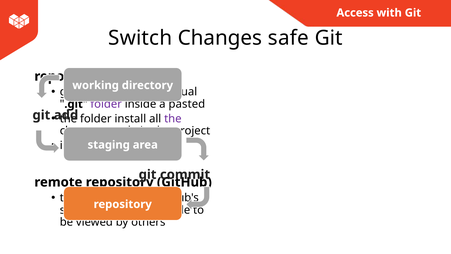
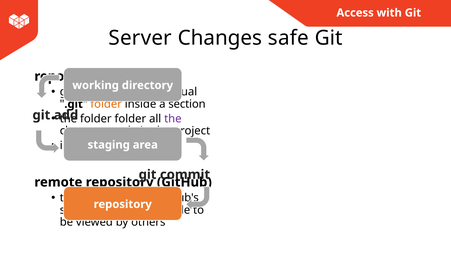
Switch at (140, 38): Switch -> Server
folder at (106, 104) colour: purple -> orange
pasted: pasted -> section
folder install: install -> folder
